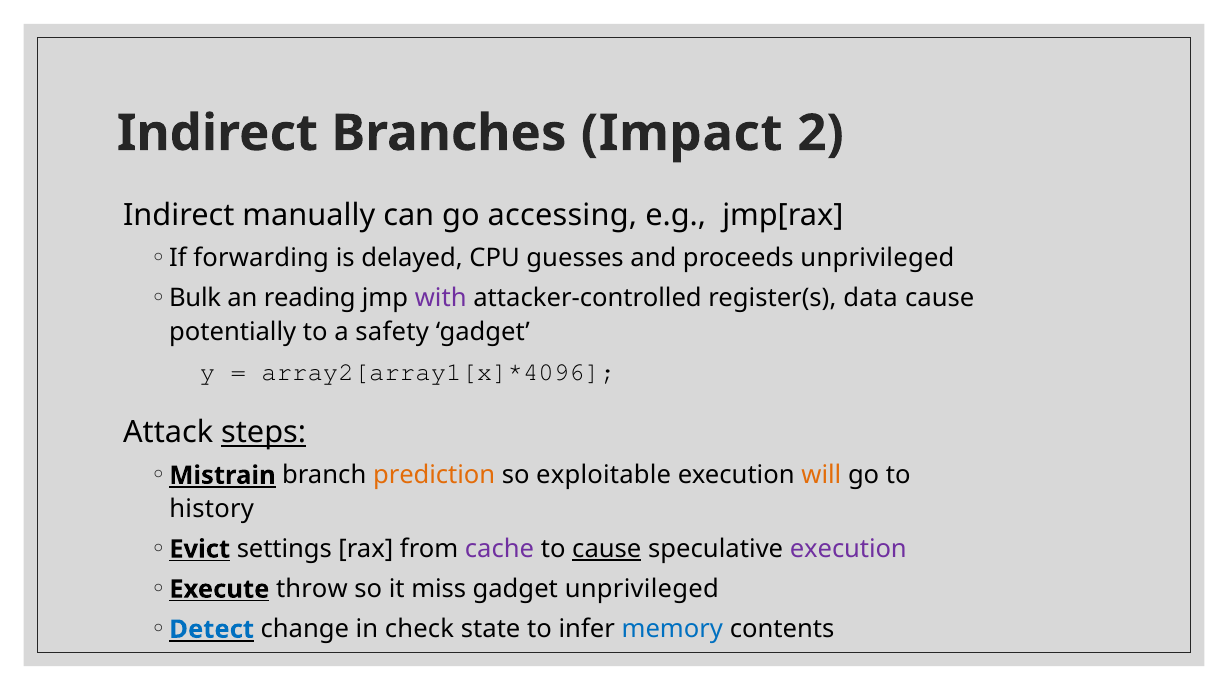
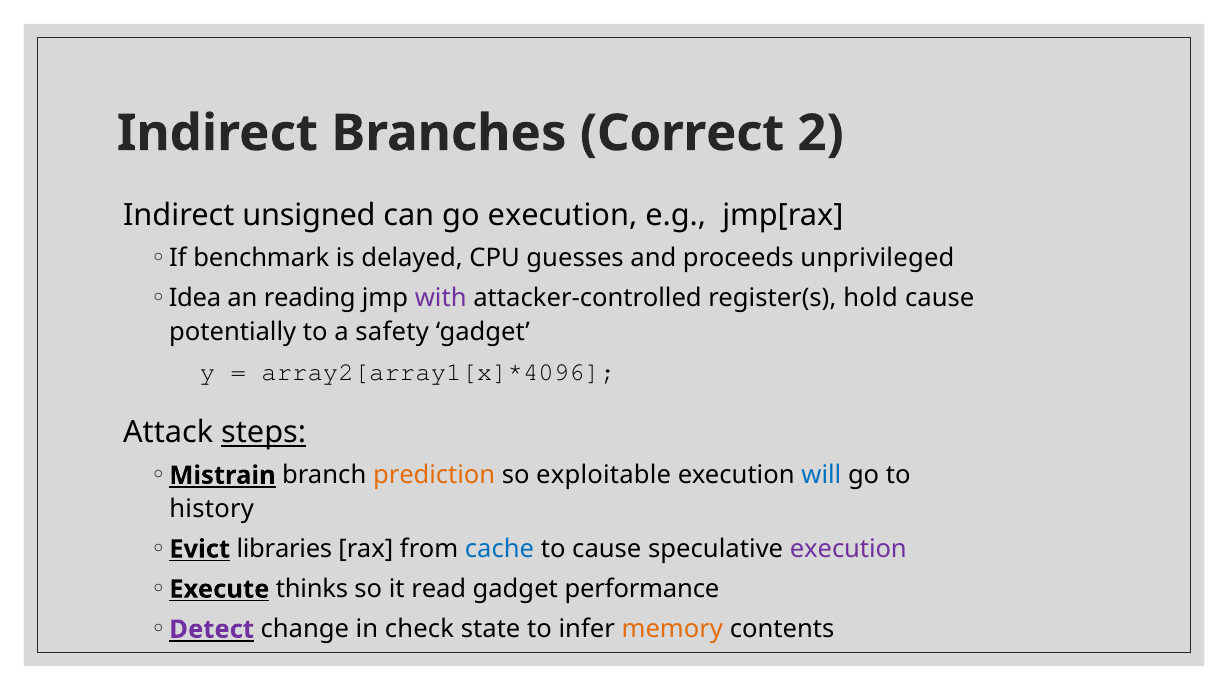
Impact: Impact -> Correct
manually: manually -> unsigned
go accessing: accessing -> execution
forwarding: forwarding -> benchmark
Bulk: Bulk -> Idea
data: data -> hold
will colour: orange -> blue
settings: settings -> libraries
cache colour: purple -> blue
cause at (607, 550) underline: present -> none
throw: throw -> thinks
miss: miss -> read
gadget unprivileged: unprivileged -> performance
Detect colour: blue -> purple
memory colour: blue -> orange
